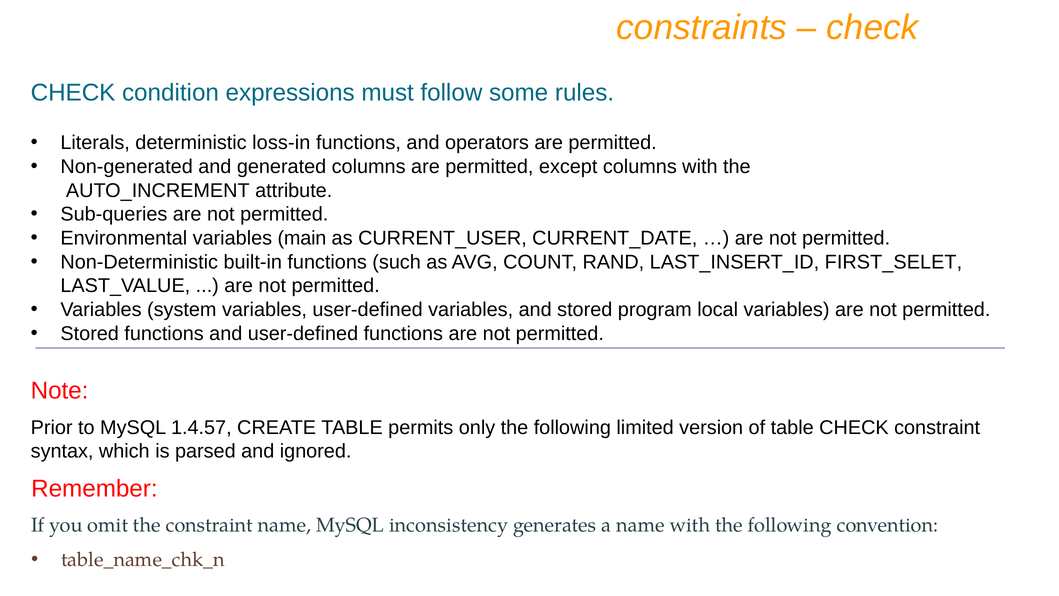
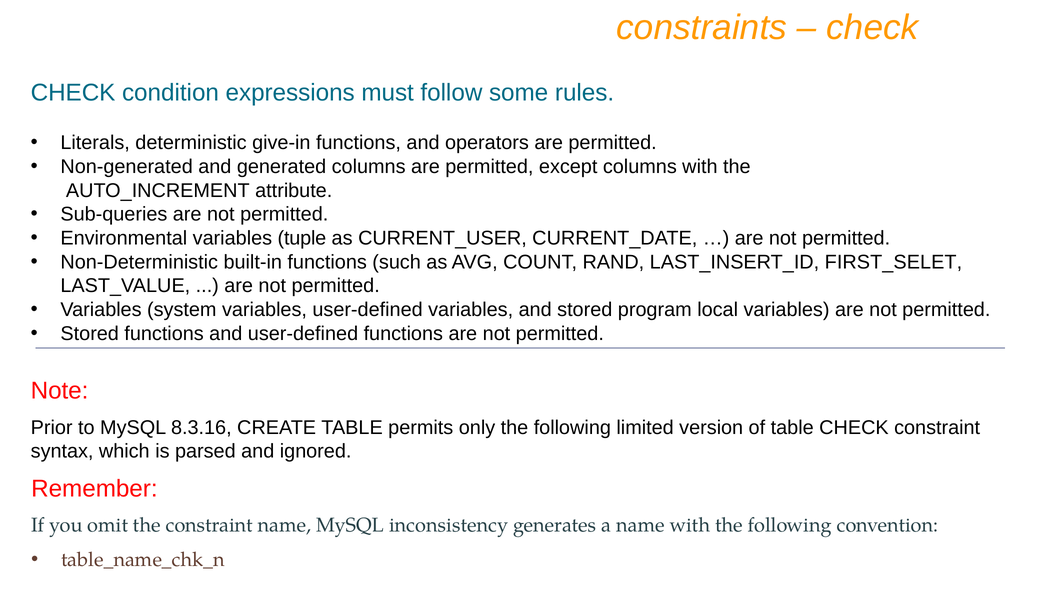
loss-in: loss-in -> give-in
main: main -> tuple
1.4.57: 1.4.57 -> 8.3.16
